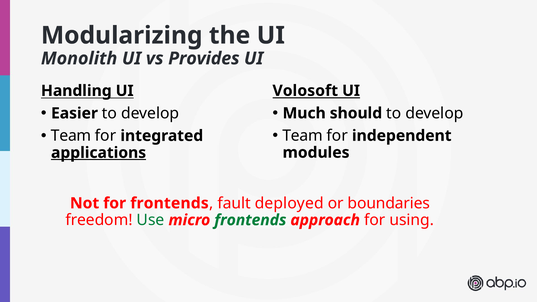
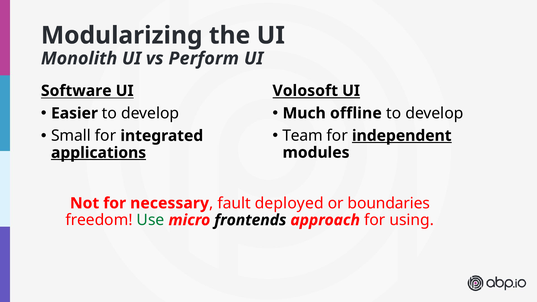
Provides: Provides -> Perform
Handling: Handling -> Software
should: should -> offline
independent underline: none -> present
Team at (71, 136): Team -> Small
for frontends: frontends -> necessary
frontends at (250, 220) colour: green -> black
